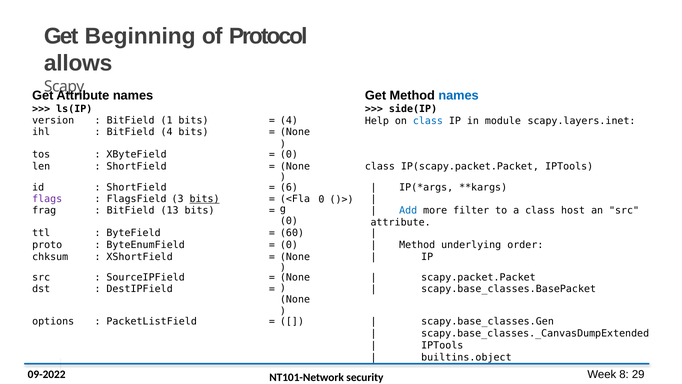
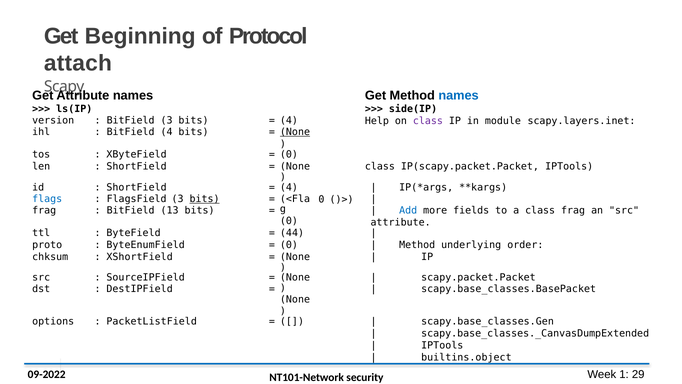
allows: allows -> attach
BitField 1: 1 -> 3
class at (428, 121) colour: blue -> purple
None at (295, 132) underline: none -> present
6 at (289, 187): 6 -> 4
flags colour: purple -> blue
filter: filter -> fields
class host: host -> frag
60: 60 -> 44
8: 8 -> 1
